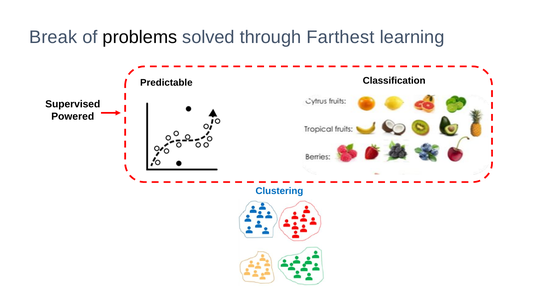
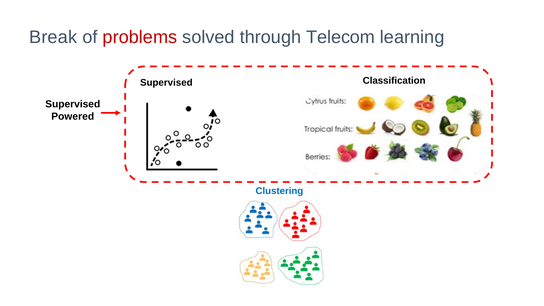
problems colour: black -> red
Farthest: Farthest -> Telecom
Predictable at (166, 83): Predictable -> Supervised
